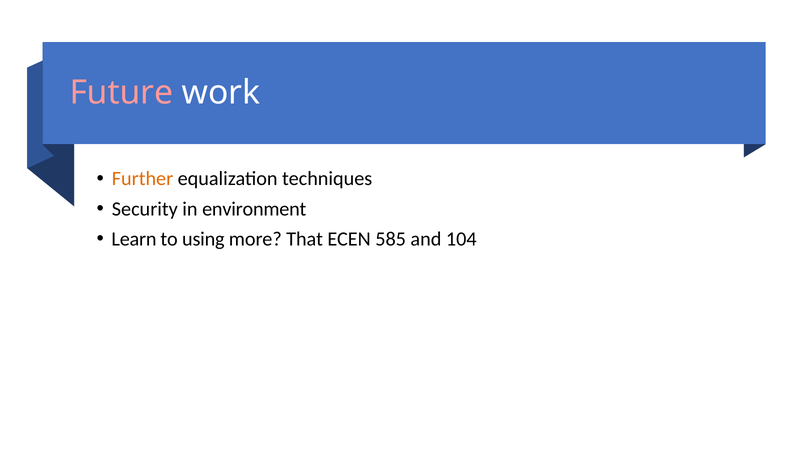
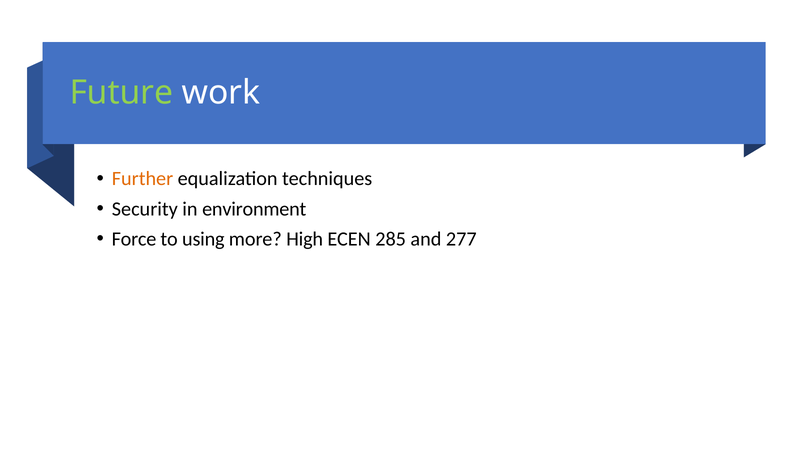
Future colour: pink -> light green
Learn: Learn -> Force
That: That -> High
585: 585 -> 285
104: 104 -> 277
